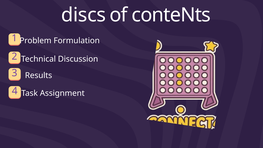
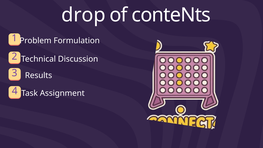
discs: discs -> drop
